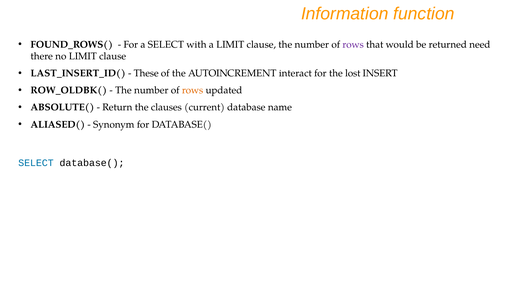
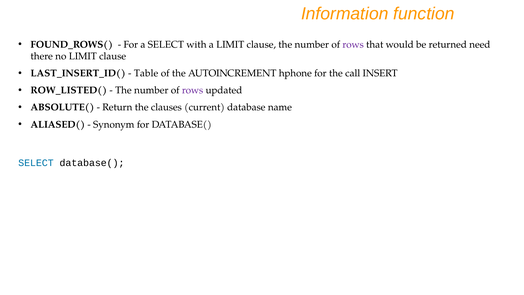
These: These -> Table
interact: interact -> hphone
lost: lost -> call
ROW_OLDBK(: ROW_OLDBK( -> ROW_LISTED(
rows at (193, 90) colour: orange -> purple
